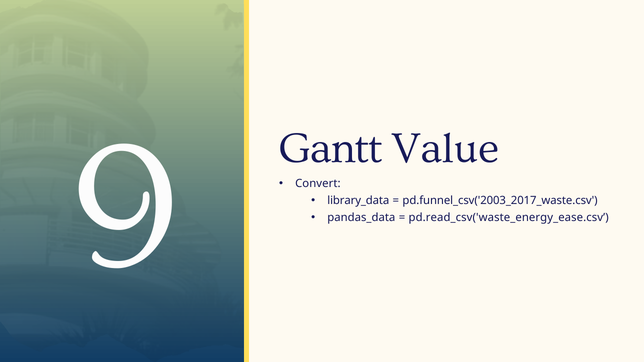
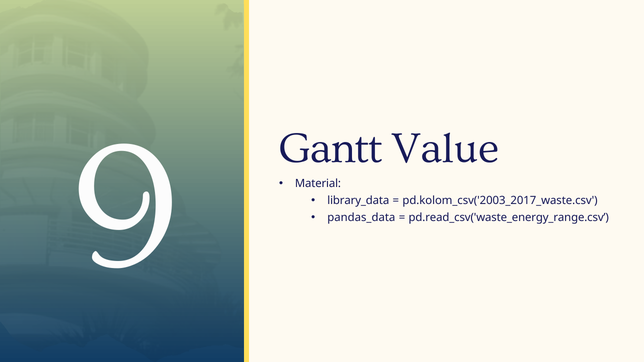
Convert: Convert -> Material
pd.funnel_csv('2003_2017_waste.csv: pd.funnel_csv('2003_2017_waste.csv -> pd.kolom_csv('2003_2017_waste.csv
pd.read_csv('waste_energy_ease.csv: pd.read_csv('waste_energy_ease.csv -> pd.read_csv('waste_energy_range.csv
